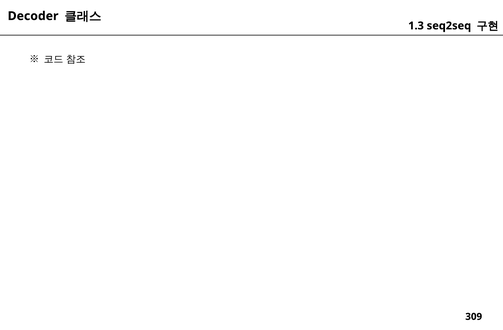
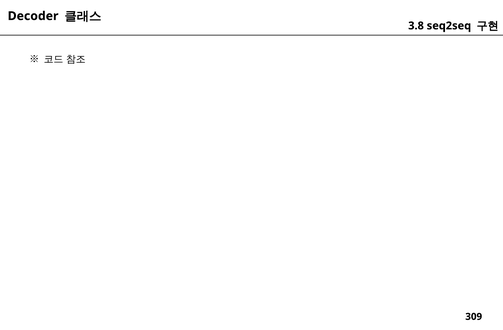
1.3: 1.3 -> 3.8
